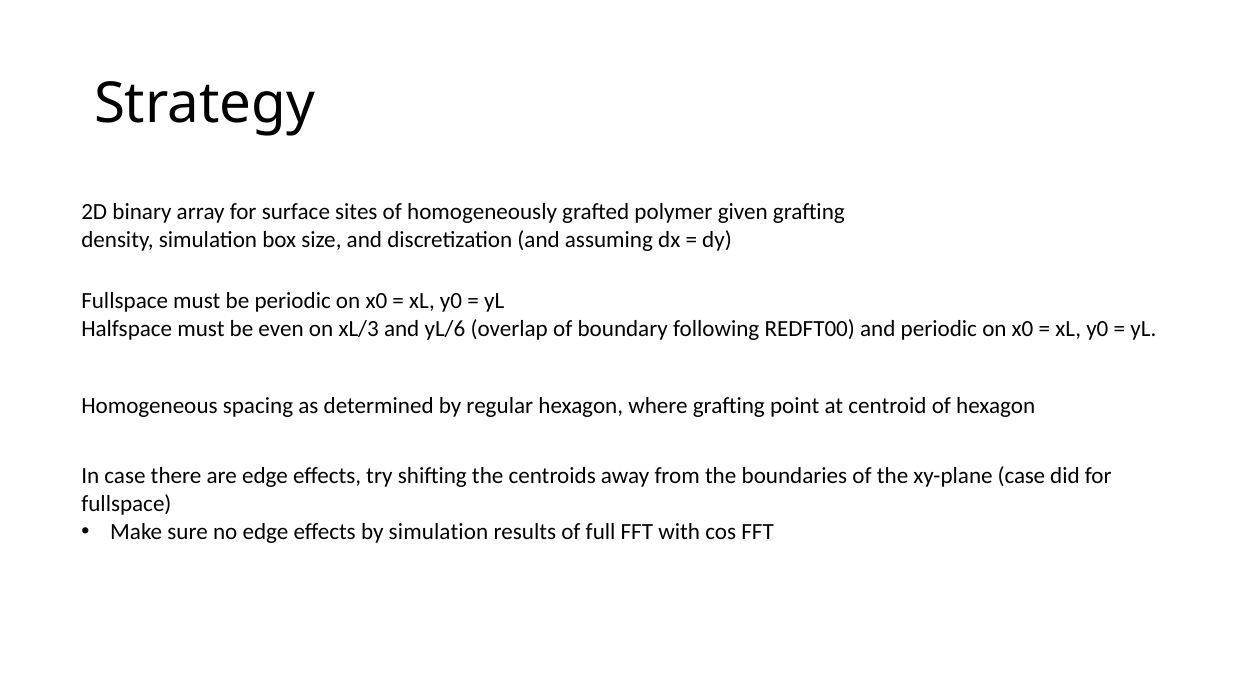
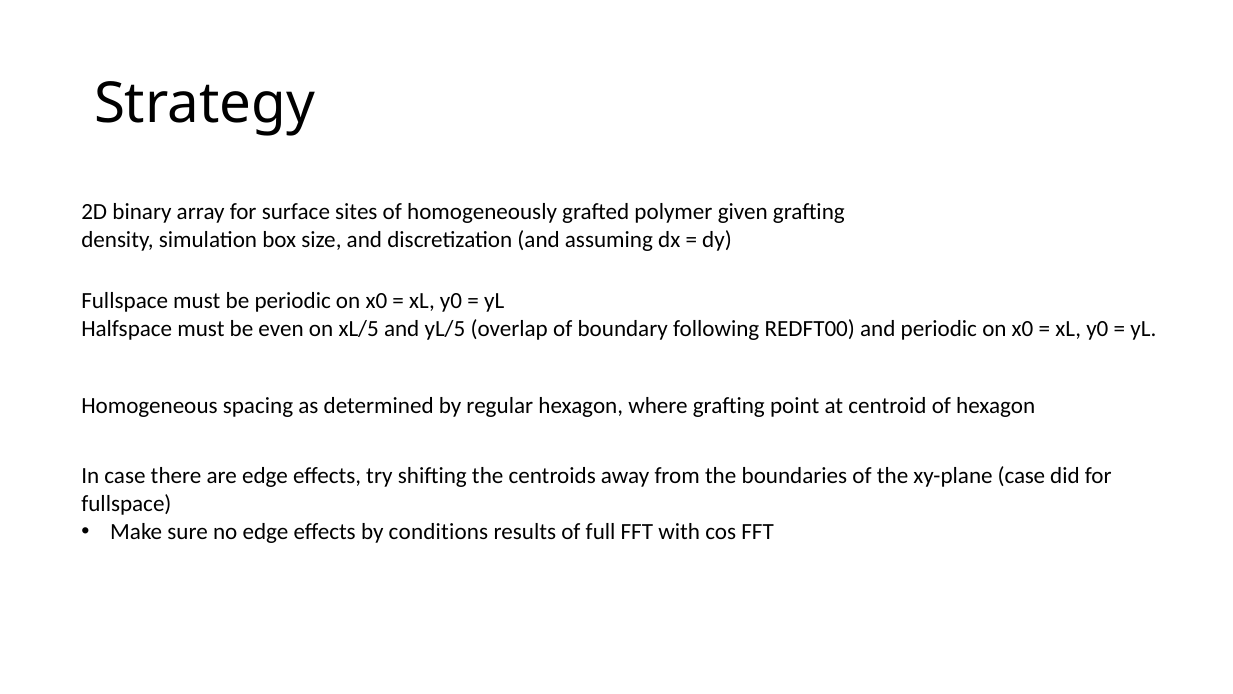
xL/3: xL/3 -> xL/5
yL/6: yL/6 -> yL/5
by simulation: simulation -> conditions
